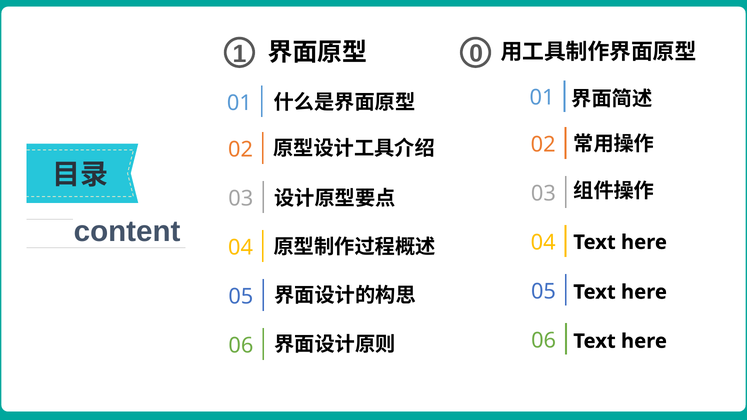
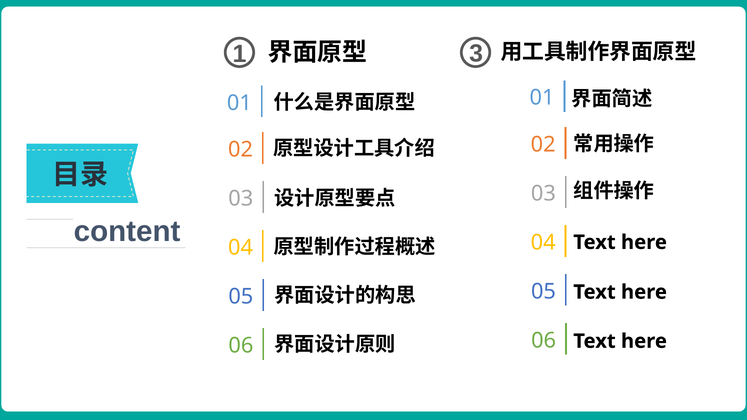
0: 0 -> 3
